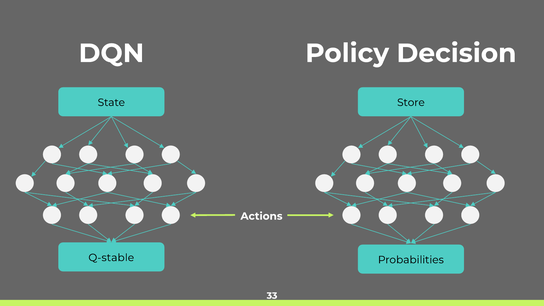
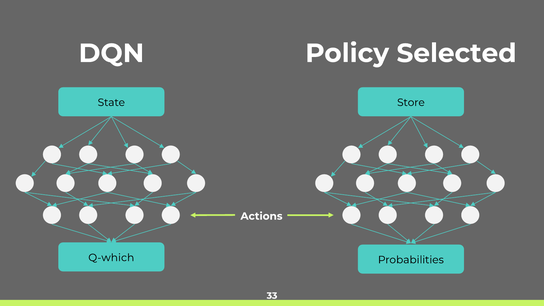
Decision: Decision -> Selected
Q-stable: Q-stable -> Q-which
